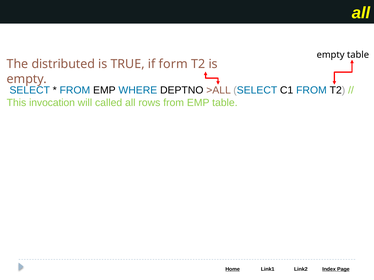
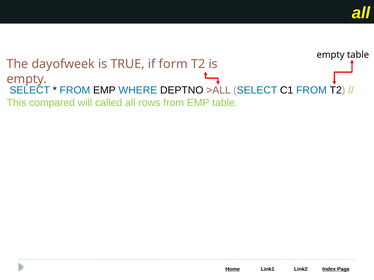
distributed: distributed -> dayofweek
invocation: invocation -> compared
